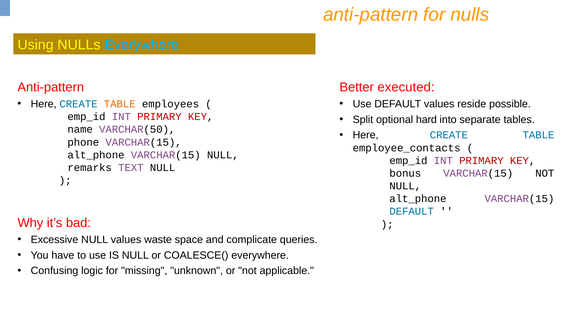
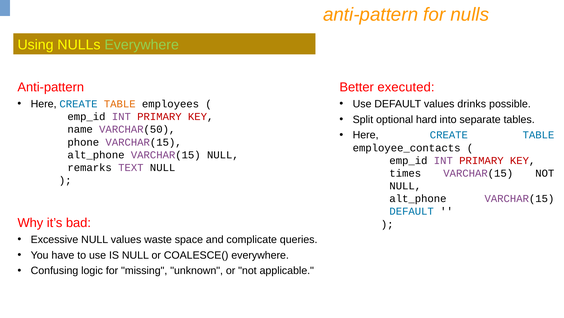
Everywhere at (142, 45) colour: light blue -> light green
reside: reside -> drinks
bonus: bonus -> times
